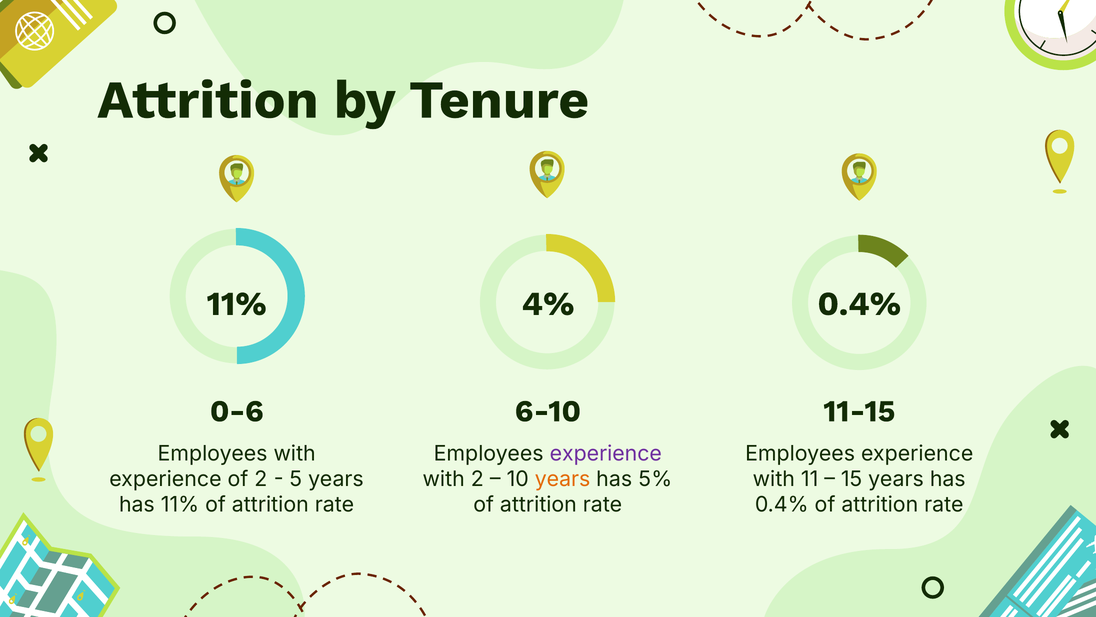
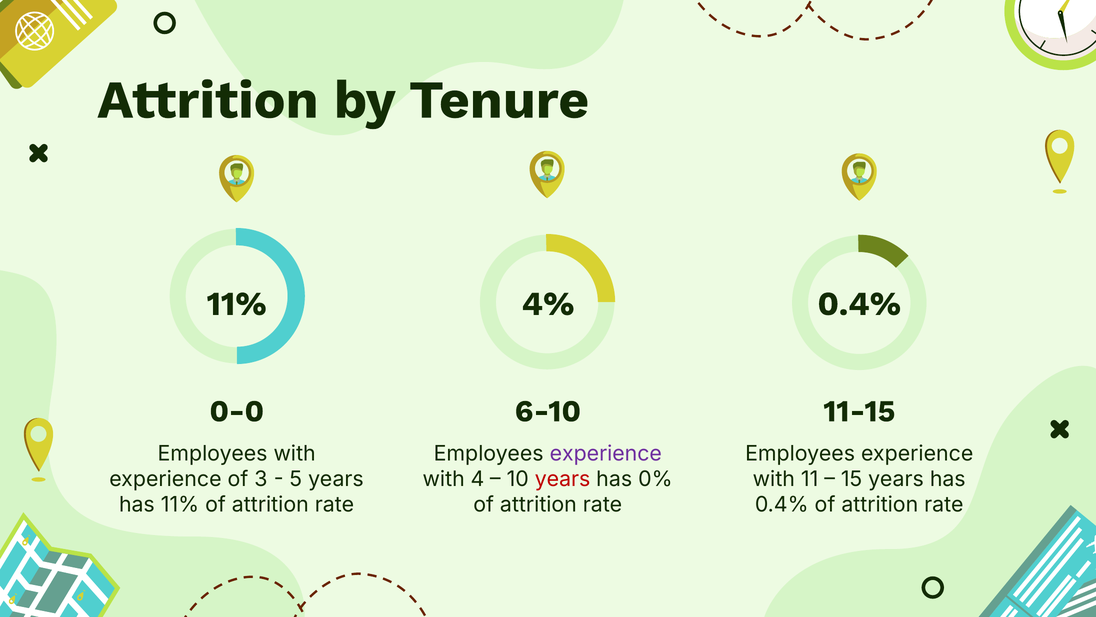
0-6: 0-6 -> 0-0
of 2: 2 -> 3
with 2: 2 -> 4
years at (563, 479) colour: orange -> red
5%: 5% -> 0%
